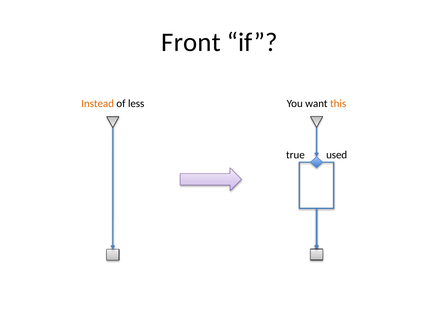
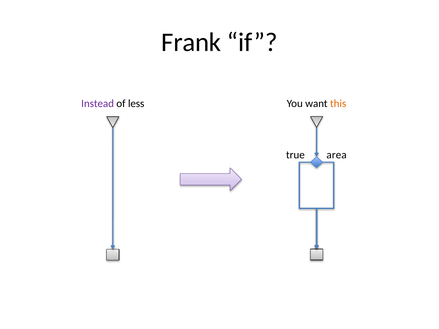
Front: Front -> Frank
Instead colour: orange -> purple
used: used -> area
